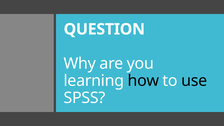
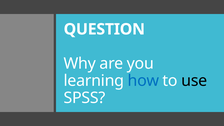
how colour: black -> blue
